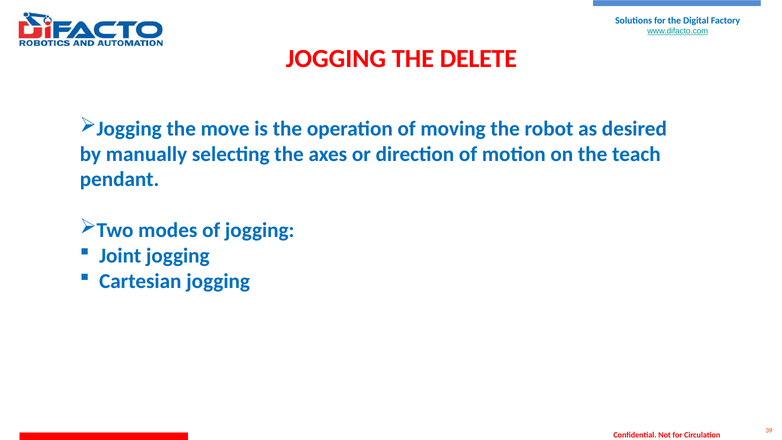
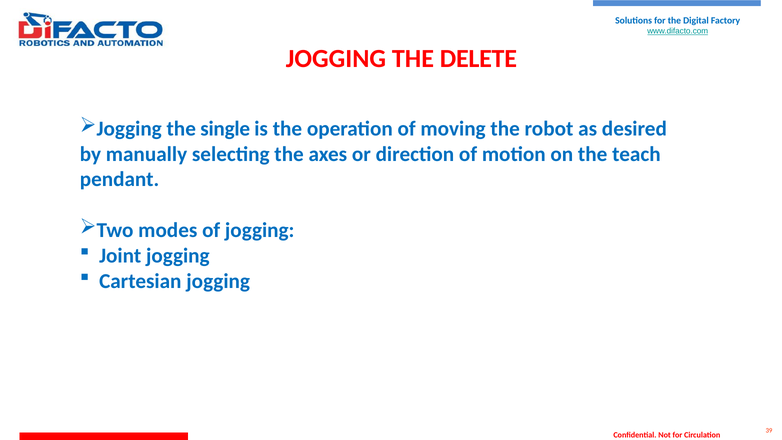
move: move -> single
